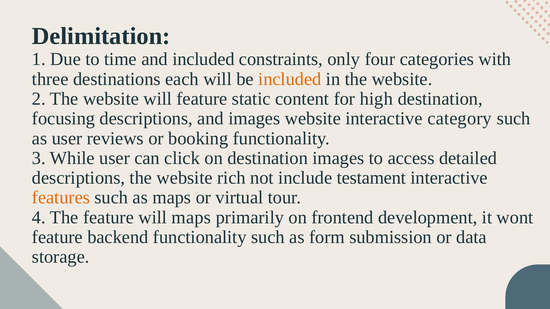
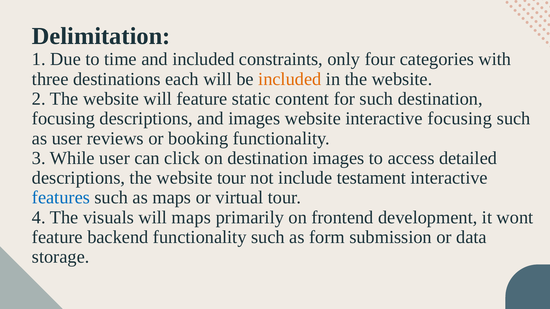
for high: high -> such
interactive category: category -> focusing
website rich: rich -> tour
features colour: orange -> blue
The feature: feature -> visuals
